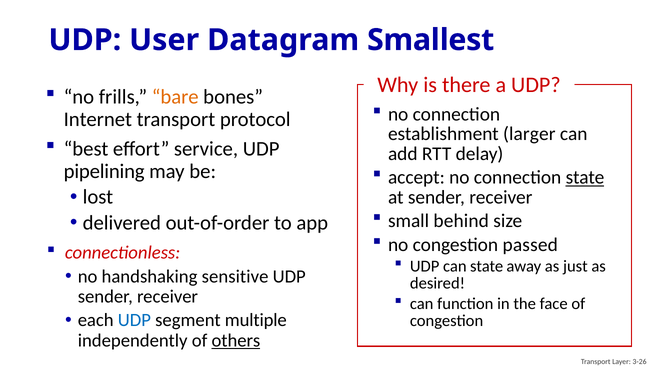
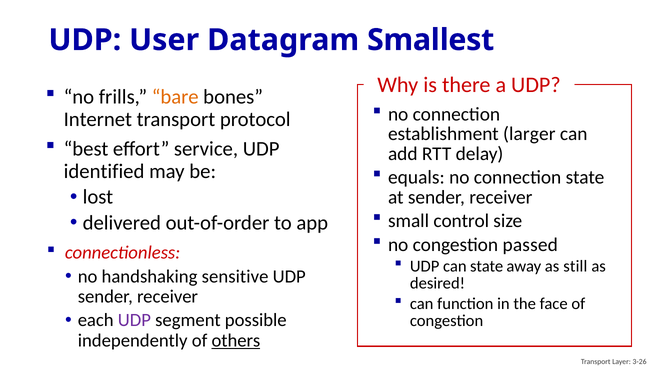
pipelining: pipelining -> identified
accept: accept -> equals
state at (585, 177) underline: present -> none
behind: behind -> control
just: just -> still
UDP at (134, 320) colour: blue -> purple
multiple: multiple -> possible
